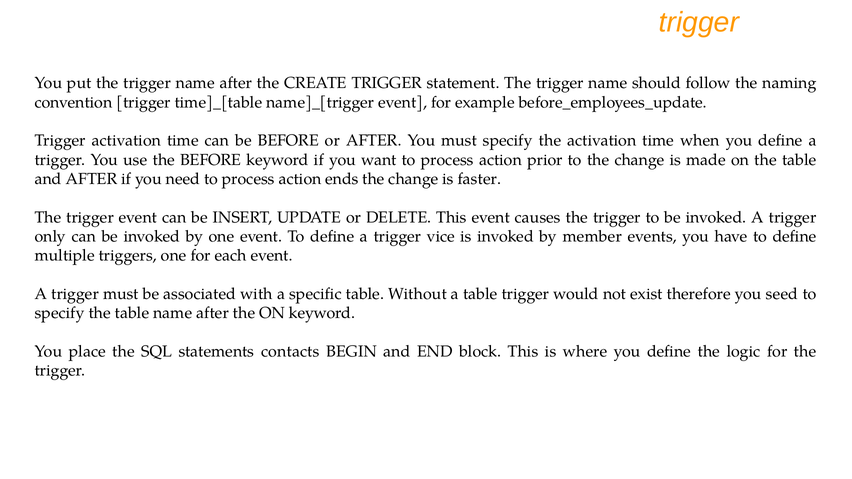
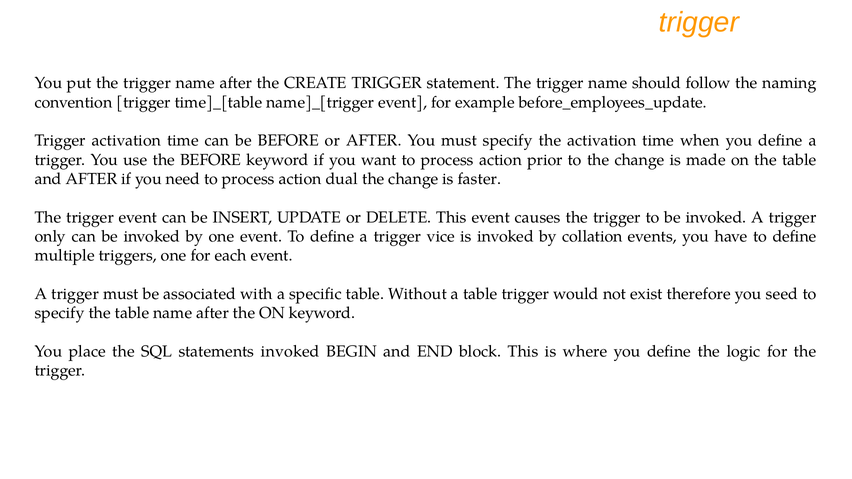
ends: ends -> dual
member: member -> collation
statements contacts: contacts -> invoked
